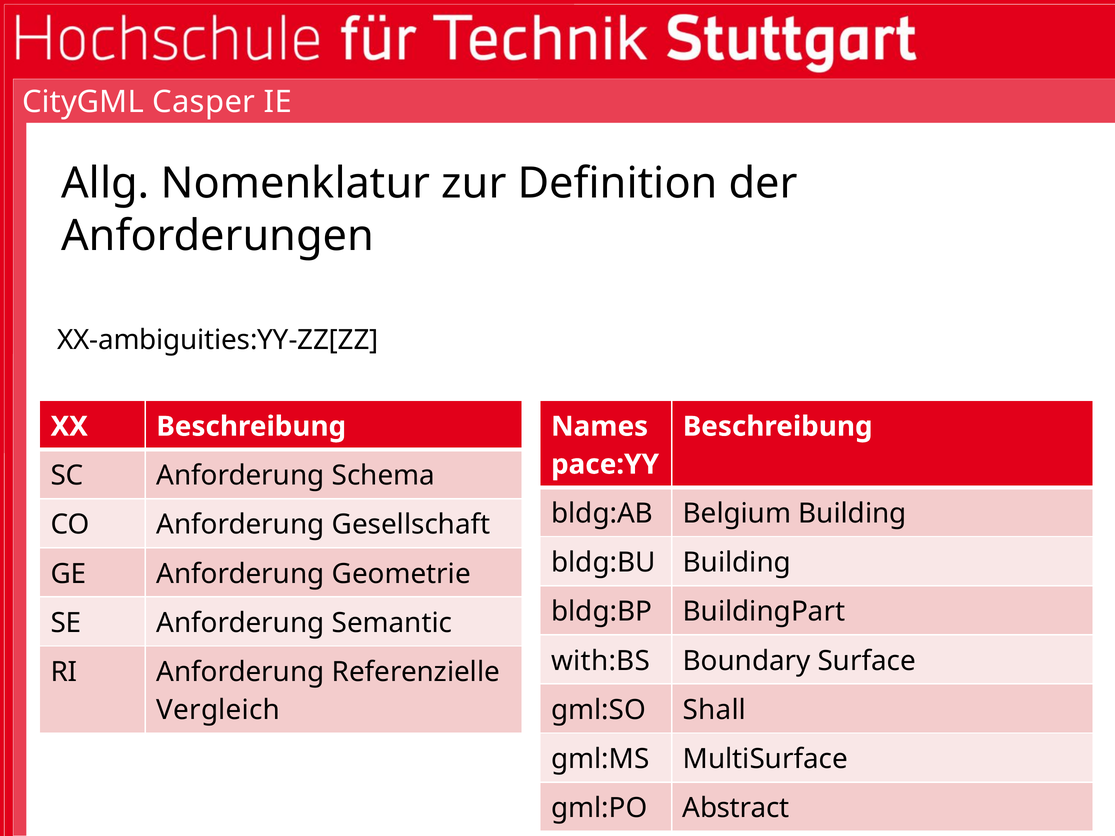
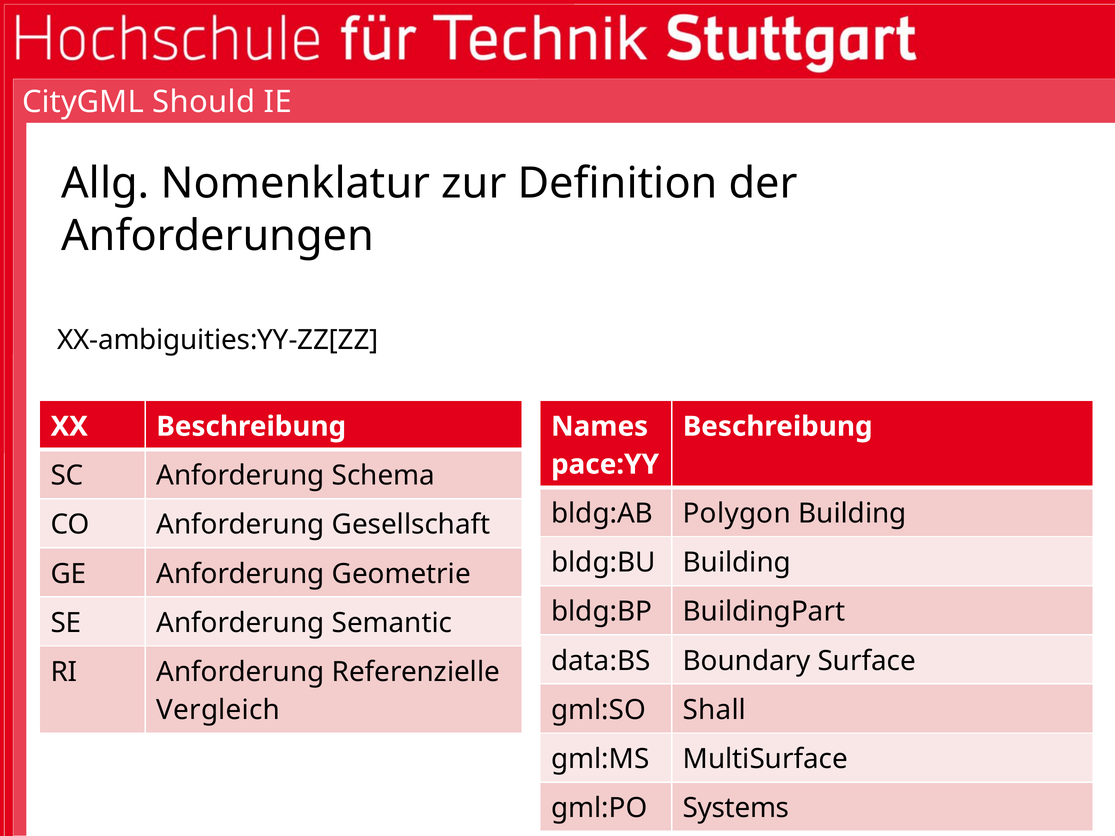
Casper: Casper -> Should
Belgium: Belgium -> Polygon
with:BS: with:BS -> data:BS
Abstract: Abstract -> Systems
